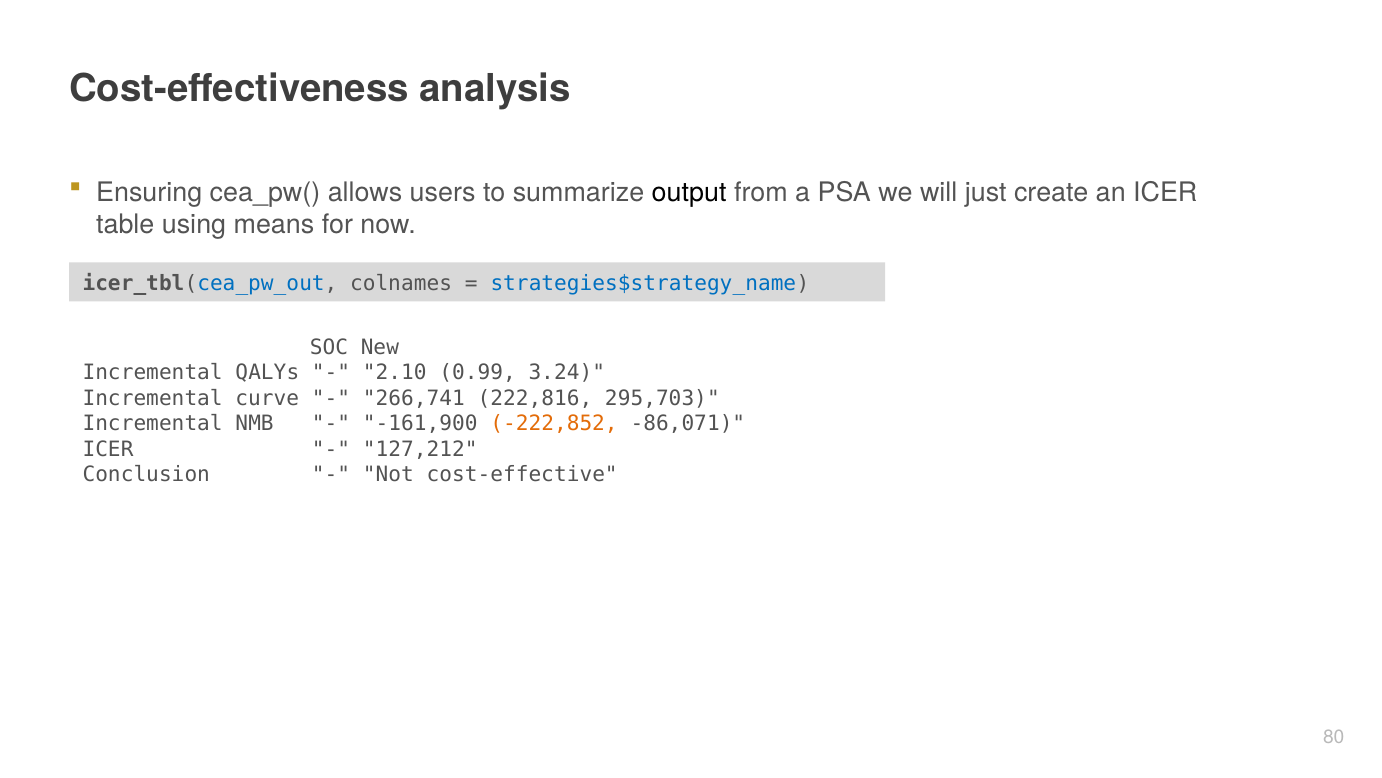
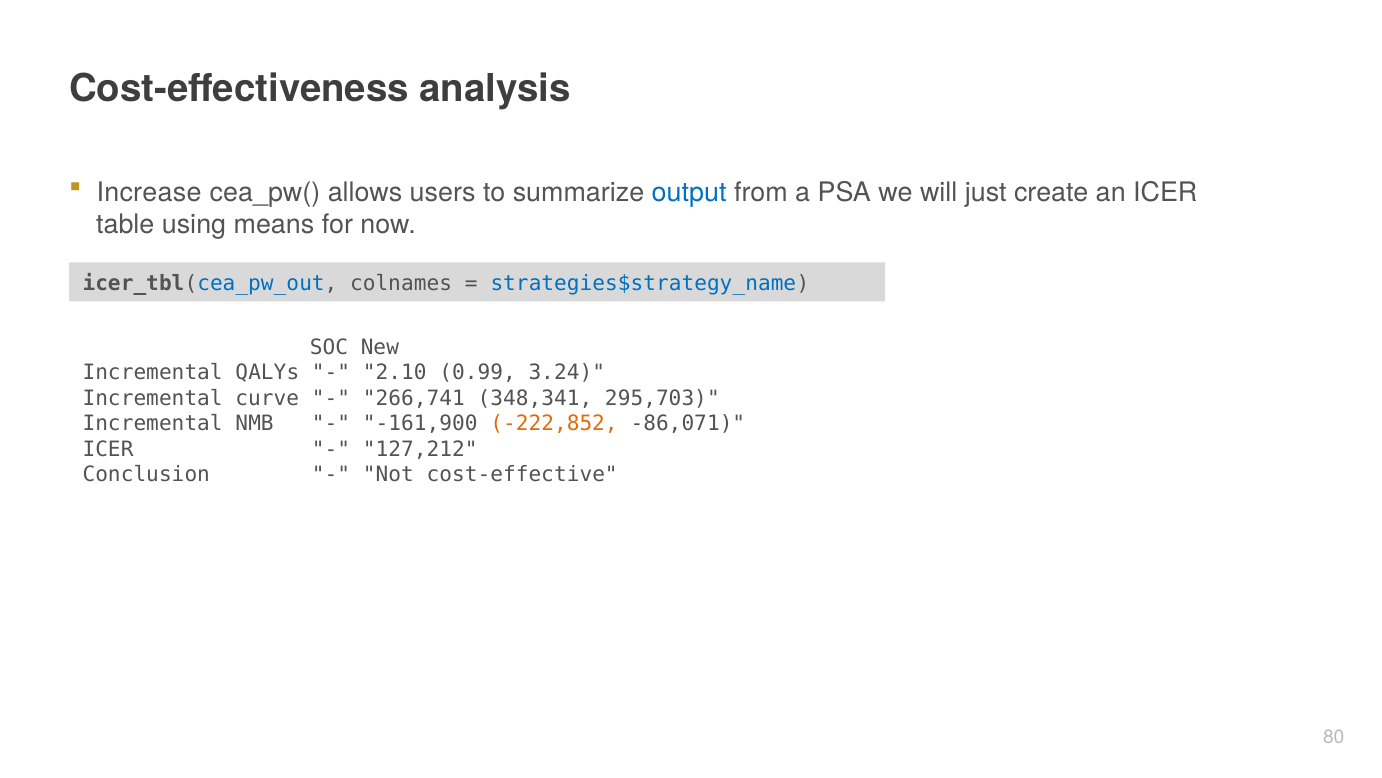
Ensuring: Ensuring -> Increase
output colour: black -> blue
222,816: 222,816 -> 348,341
